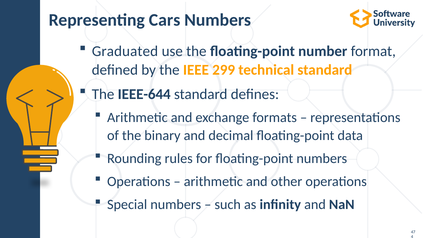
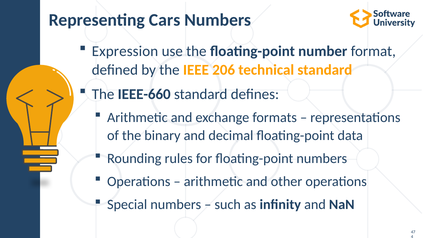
Graduated: Graduated -> Expression
299: 299 -> 206
IEEE-644: IEEE-644 -> IEEE-660
